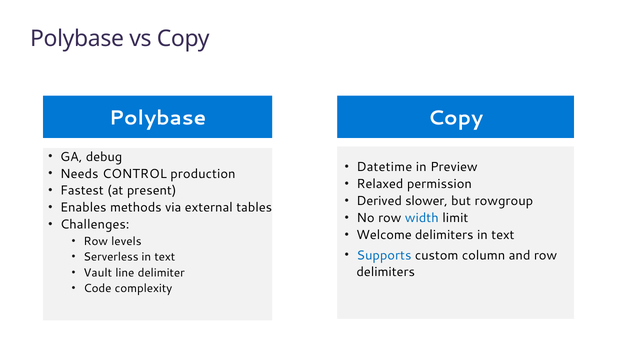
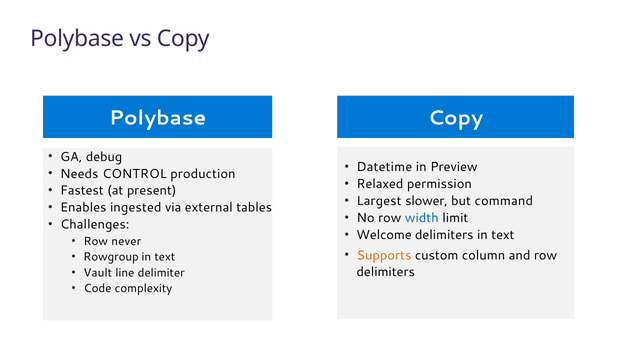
Derived: Derived -> Largest
rowgroup: rowgroup -> command
methods: methods -> ingested
levels: levels -> never
Supports colour: blue -> orange
Serverless: Serverless -> Rowgroup
